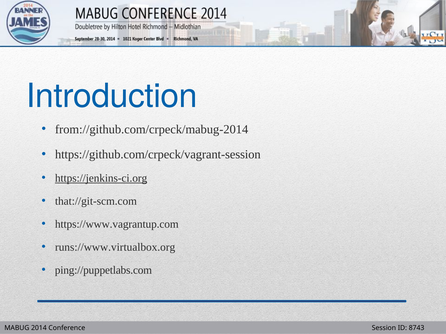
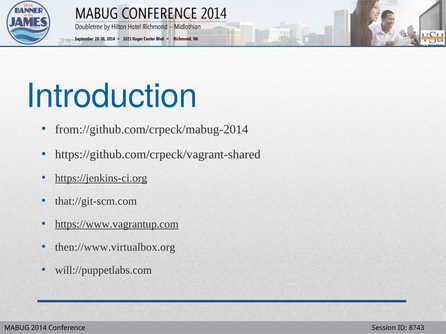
https://github.com/crpeck/vagrant-session: https://github.com/crpeck/vagrant-session -> https://github.com/crpeck/vagrant-shared
https://www.vagrantup.com underline: none -> present
runs://www.virtualbox.org: runs://www.virtualbox.org -> then://www.virtualbox.org
ping://puppetlabs.com: ping://puppetlabs.com -> will://puppetlabs.com
